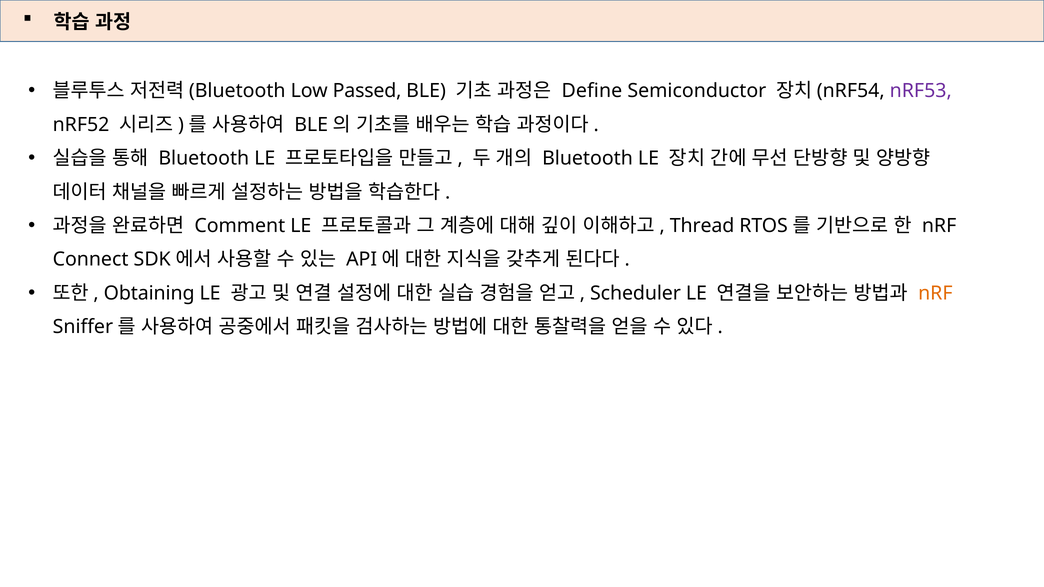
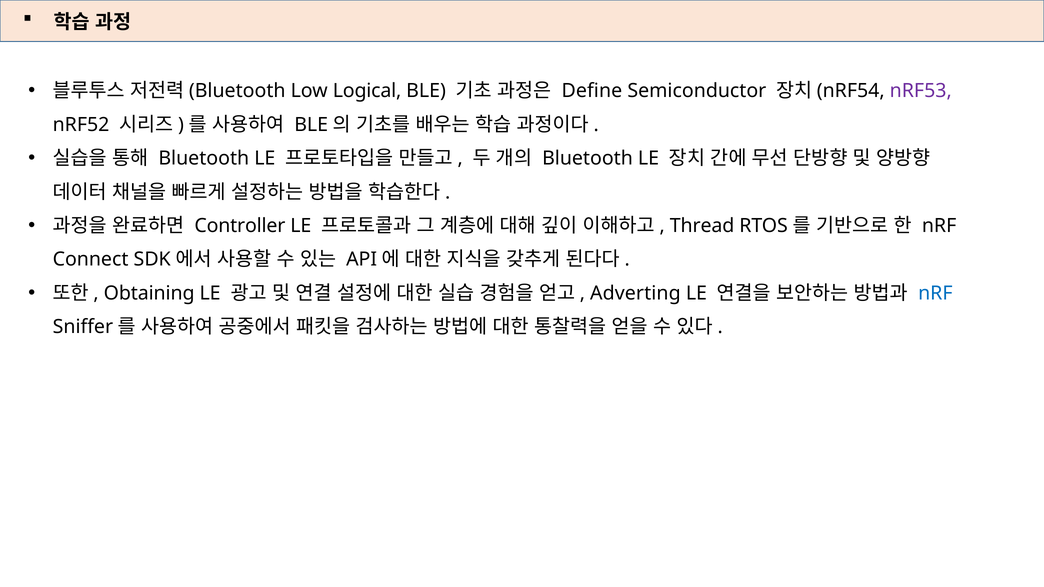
Passed: Passed -> Logical
Comment: Comment -> Controller
Scheduler: Scheduler -> Adverting
nRF at (935, 293) colour: orange -> blue
